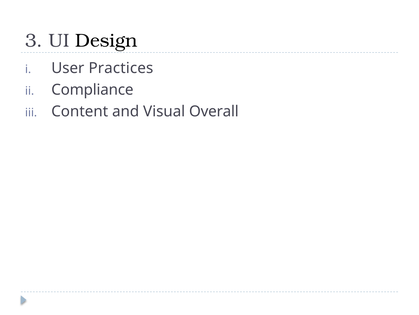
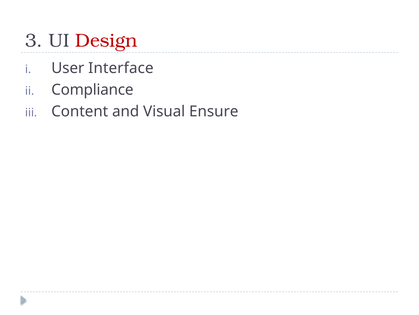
Design colour: black -> red
Practices: Practices -> Interface
Overall: Overall -> Ensure
